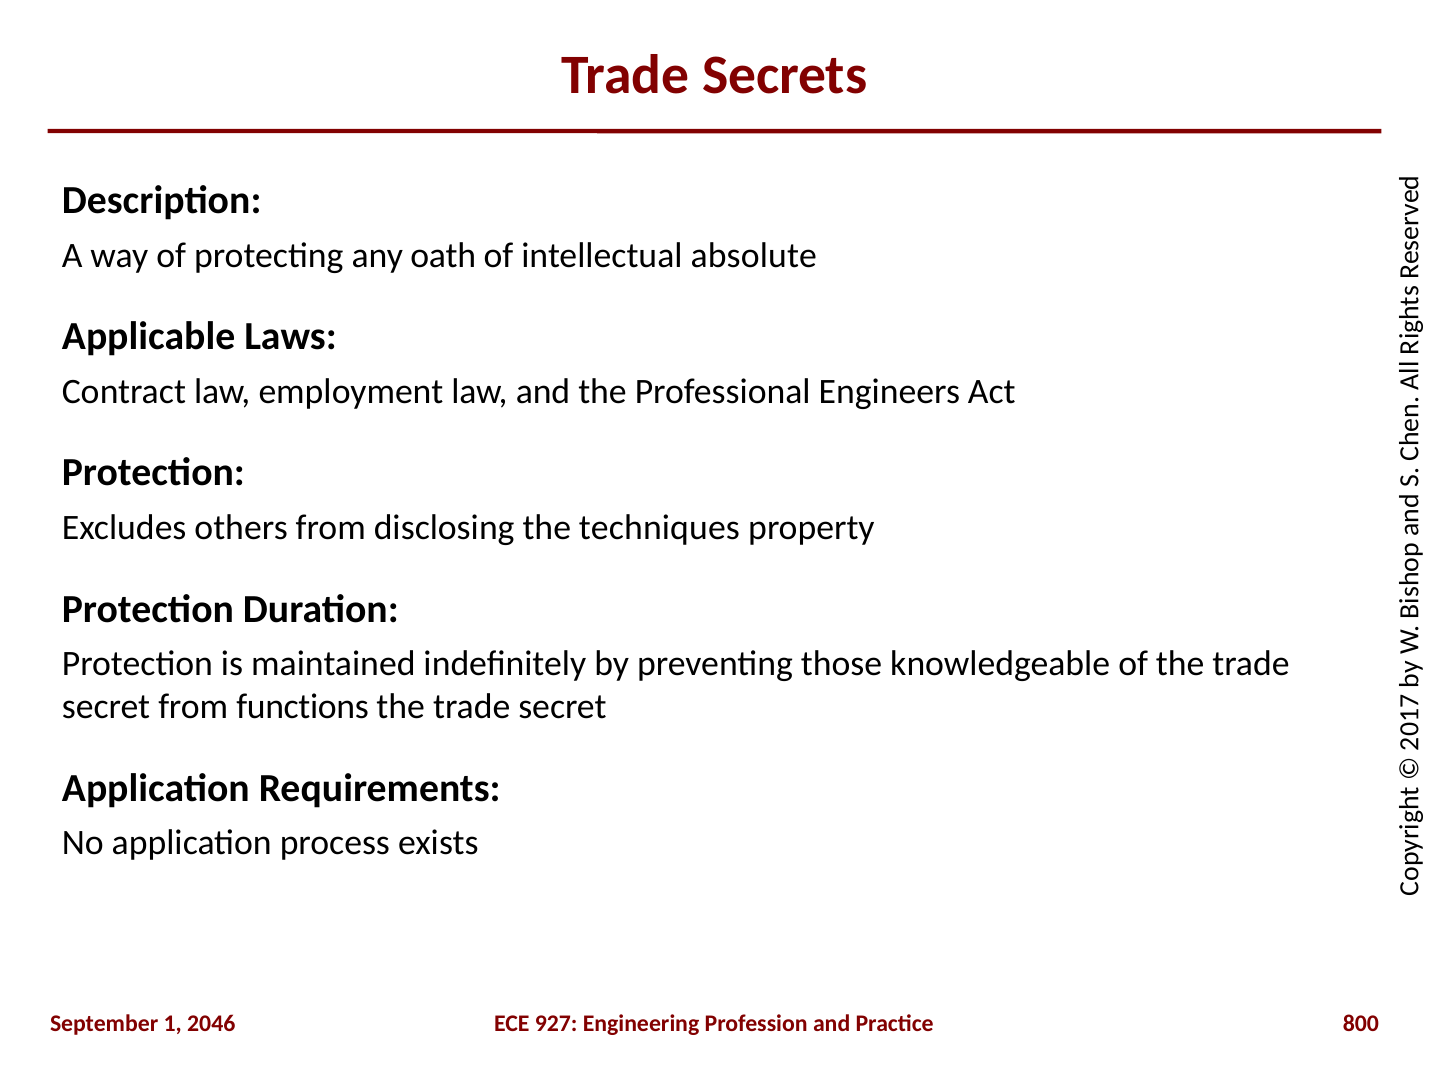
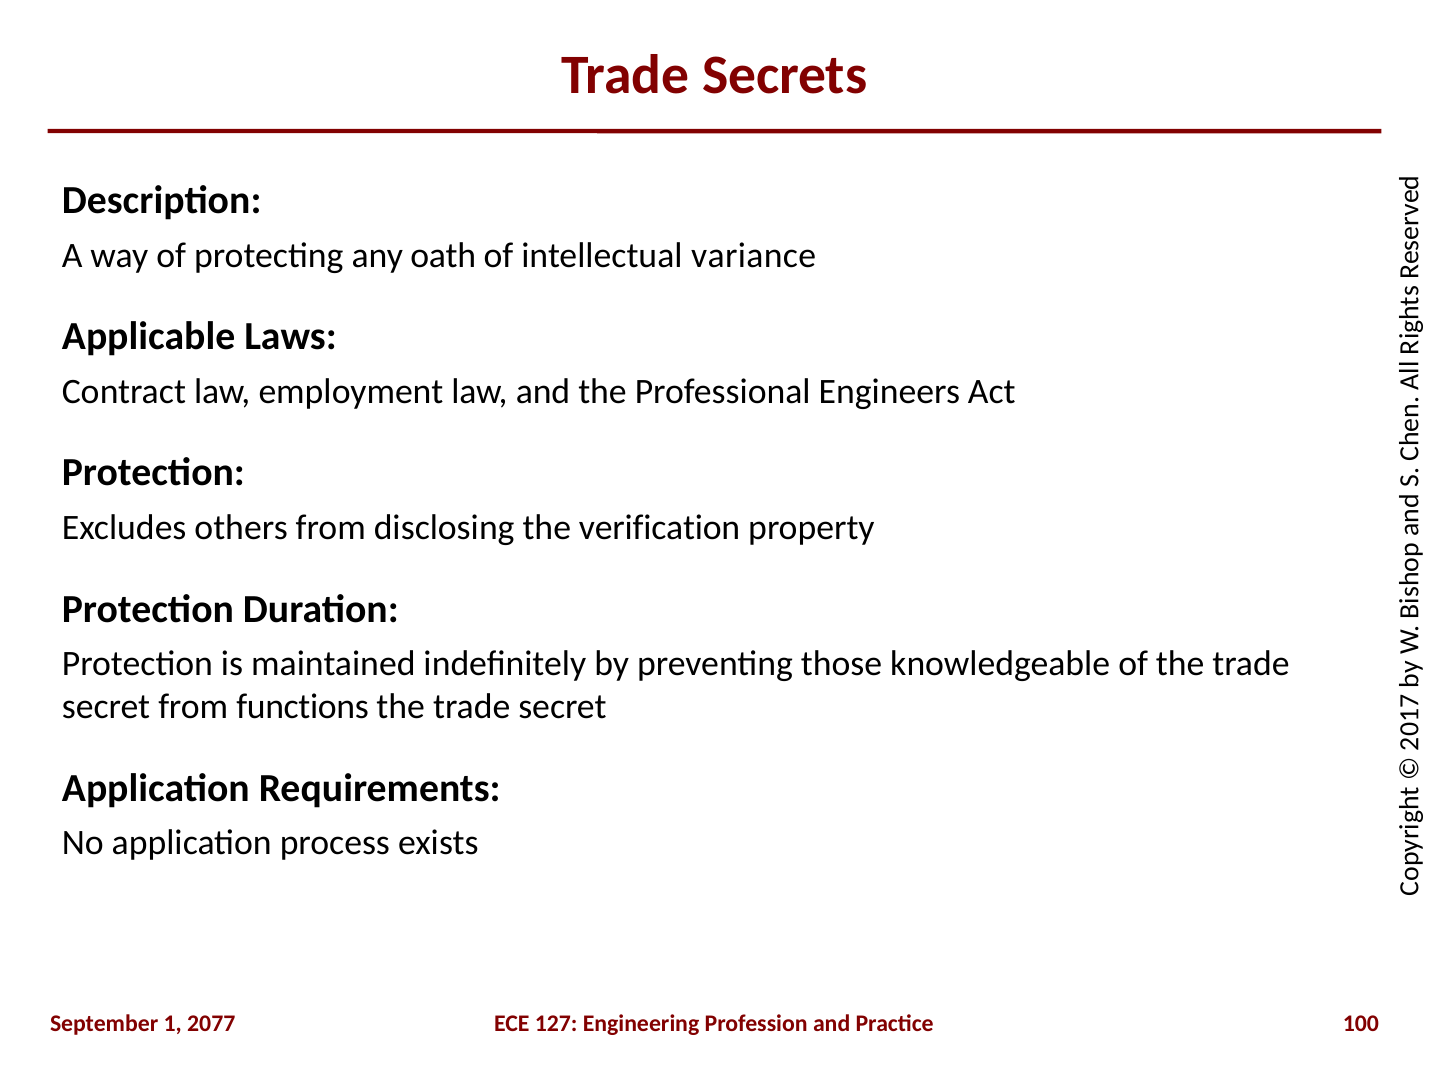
absolute: absolute -> variance
techniques: techniques -> verification
2046: 2046 -> 2077
927: 927 -> 127
800: 800 -> 100
